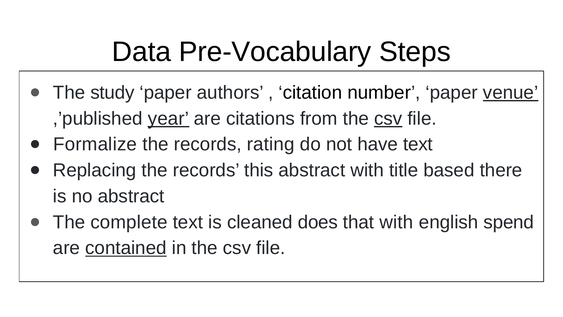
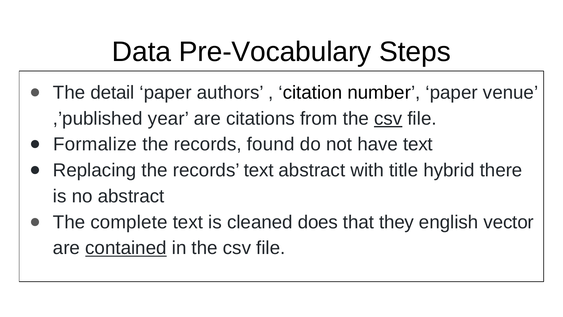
study: study -> detail
venue underline: present -> none
year underline: present -> none
rating: rating -> found
records this: this -> text
based: based -> hybrid
that with: with -> they
spend: spend -> vector
